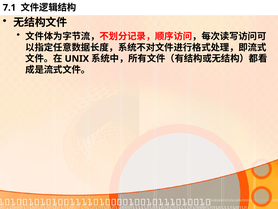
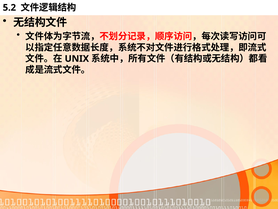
7.1: 7.1 -> 5.2
